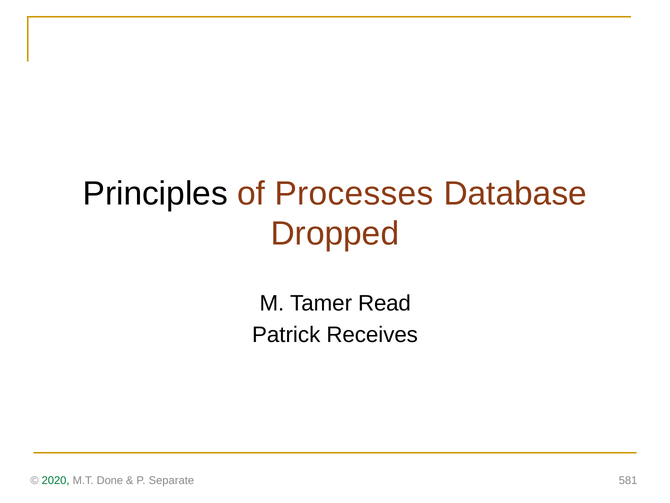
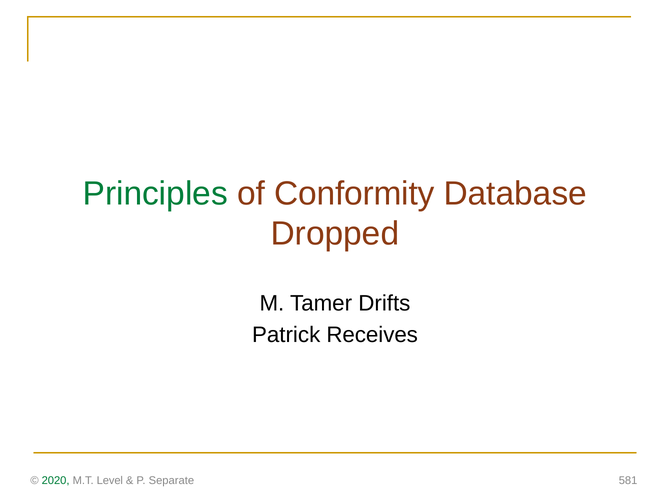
Principles colour: black -> green
Processes: Processes -> Conformity
Read: Read -> Drifts
Done: Done -> Level
